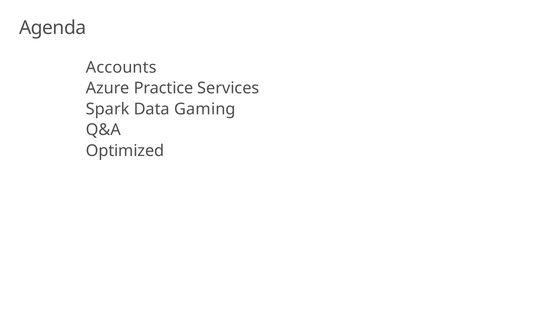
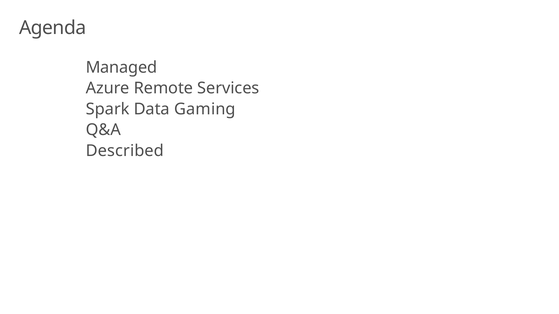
Accounts: Accounts -> Managed
Practice: Practice -> Remote
Optimized: Optimized -> Described
